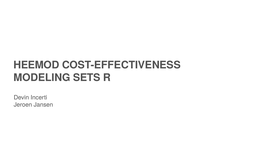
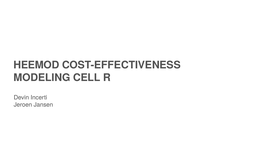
SETS: SETS -> CELL
